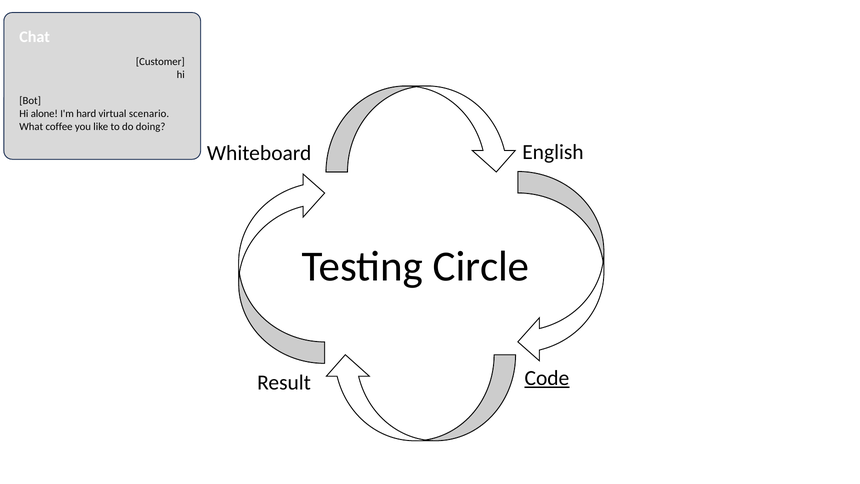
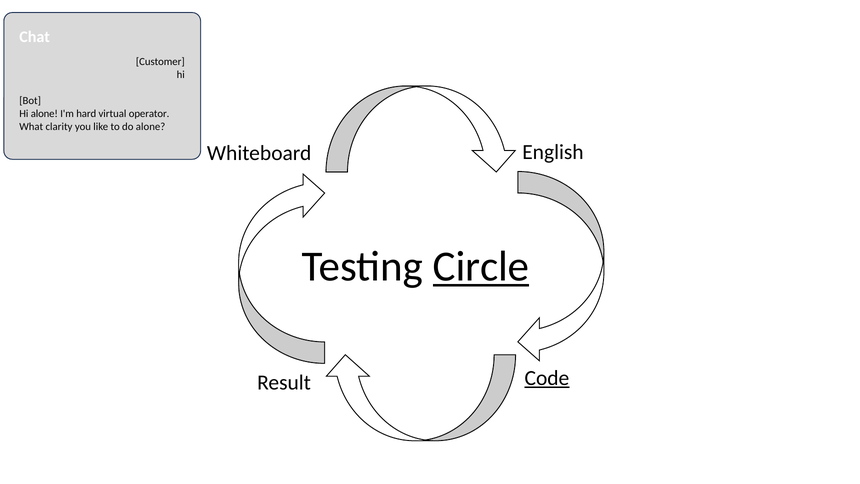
scenario: scenario -> operator
coffee: coffee -> clarity
do doing: doing -> alone
Circle underline: none -> present
